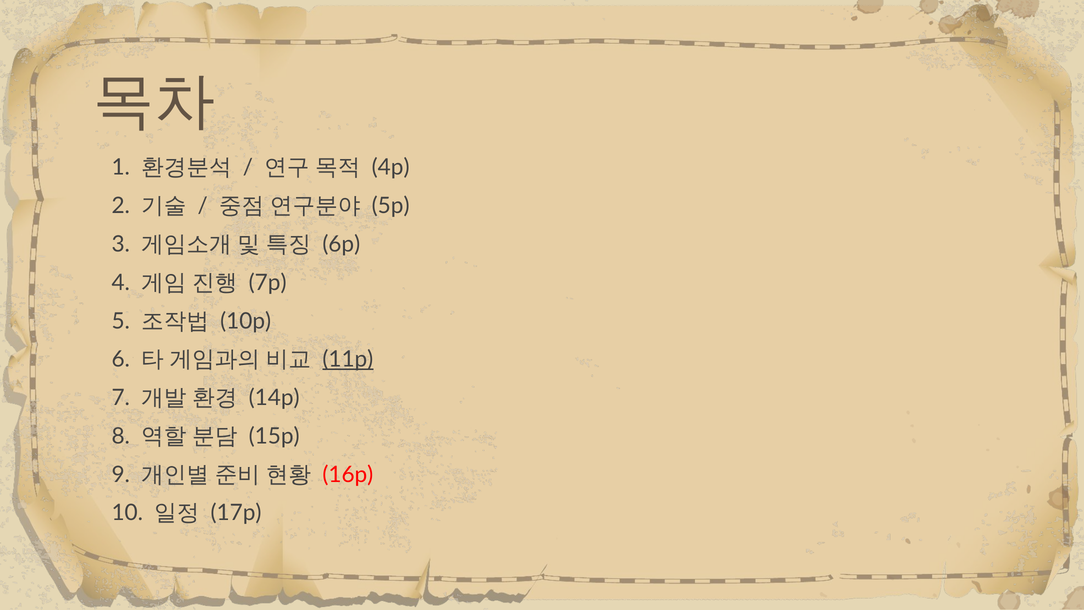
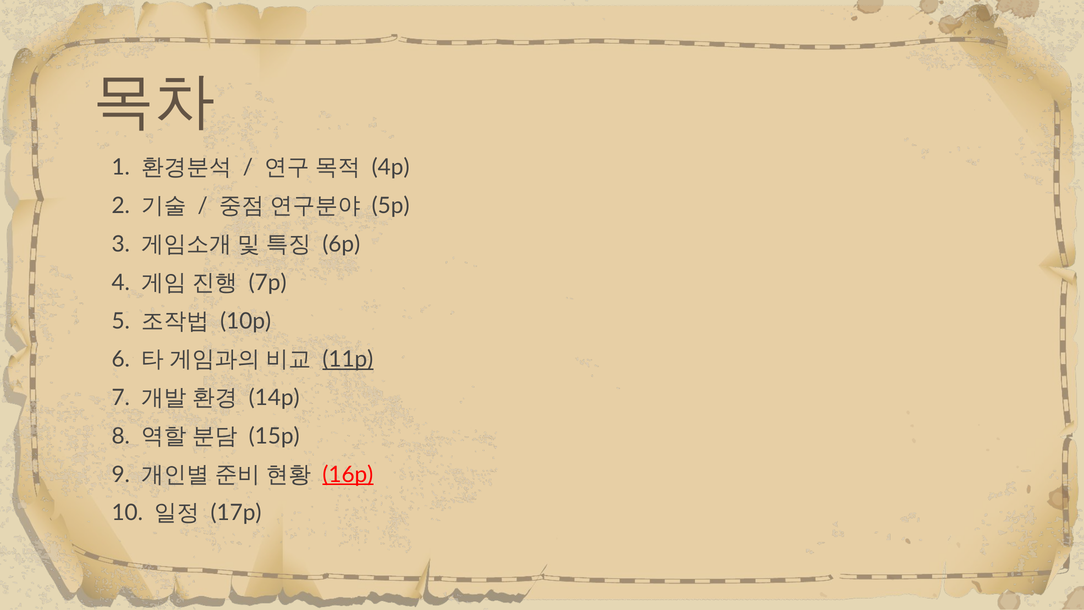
16p underline: none -> present
